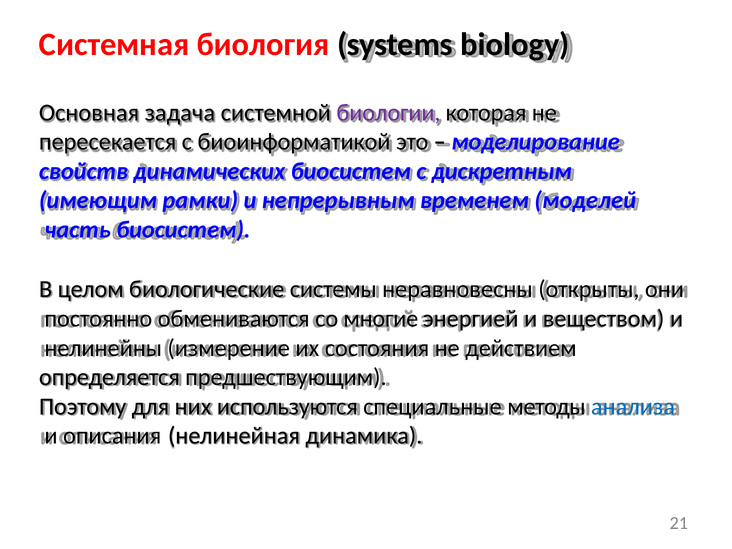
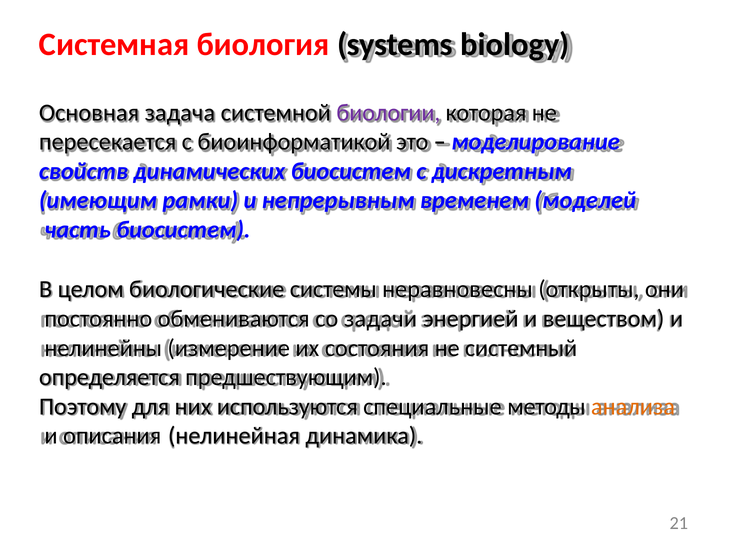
многие: многие -> задачи
действием: действием -> системный
анализа colour: blue -> orange
